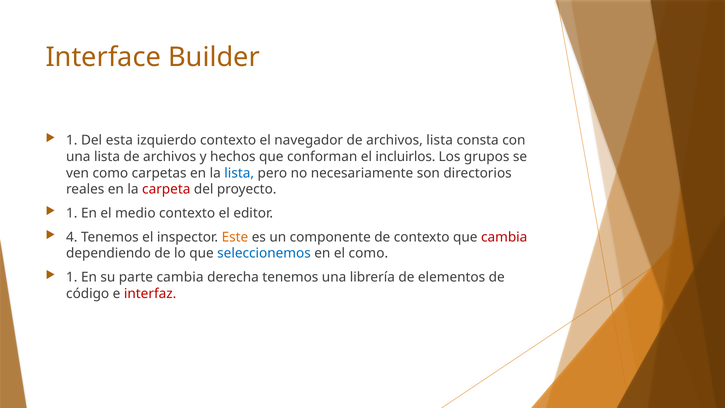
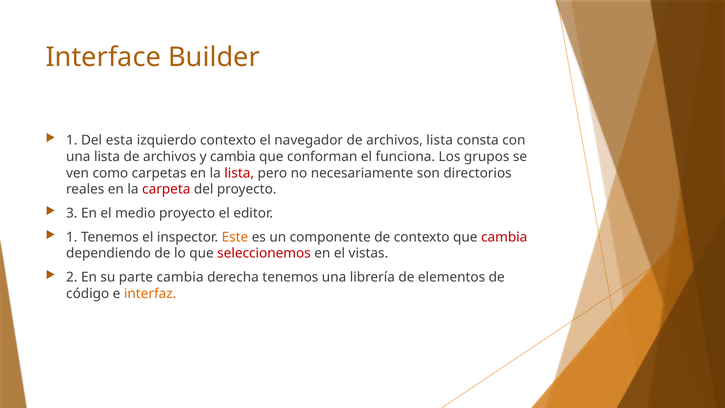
y hechos: hechos -> cambia
incluirlos: incluirlos -> funciona
lista at (239, 173) colour: blue -> red
1 at (72, 213): 1 -> 3
medio contexto: contexto -> proyecto
4 at (72, 237): 4 -> 1
seleccionemos colour: blue -> red
el como: como -> vistas
1 at (72, 277): 1 -> 2
interfaz colour: red -> orange
